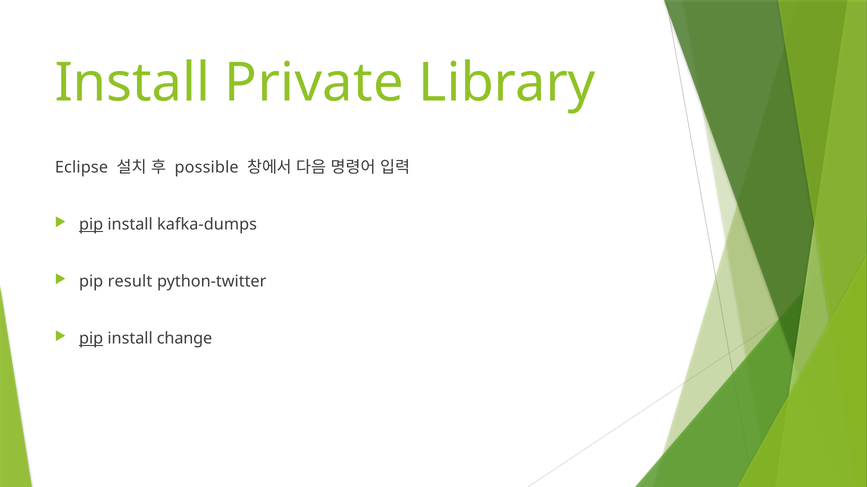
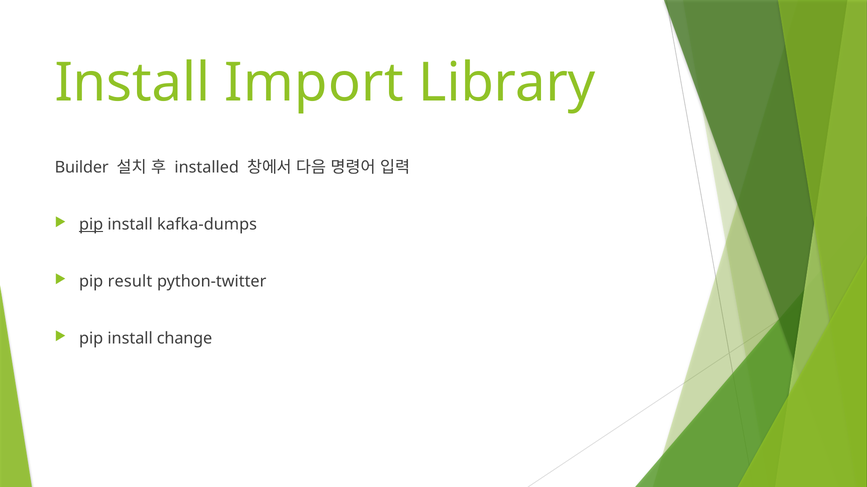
Private: Private -> Import
Eclipse: Eclipse -> Builder
possible: possible -> installed
pip at (91, 339) underline: present -> none
